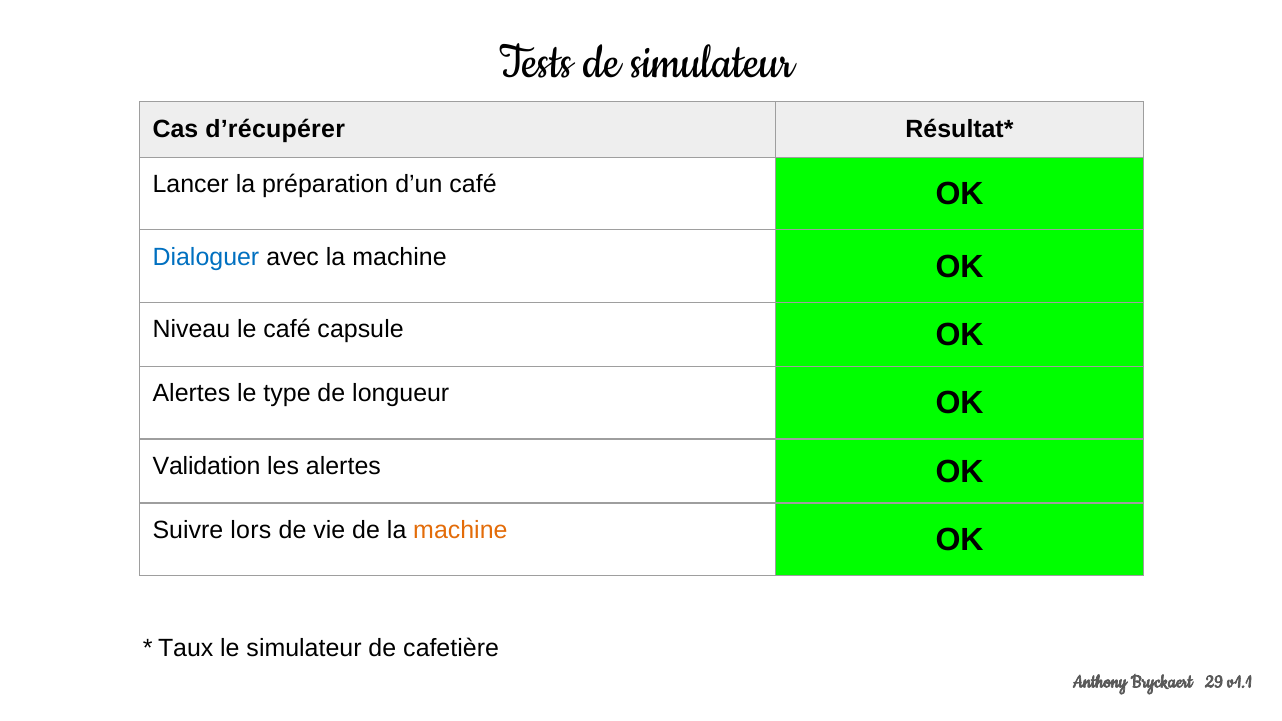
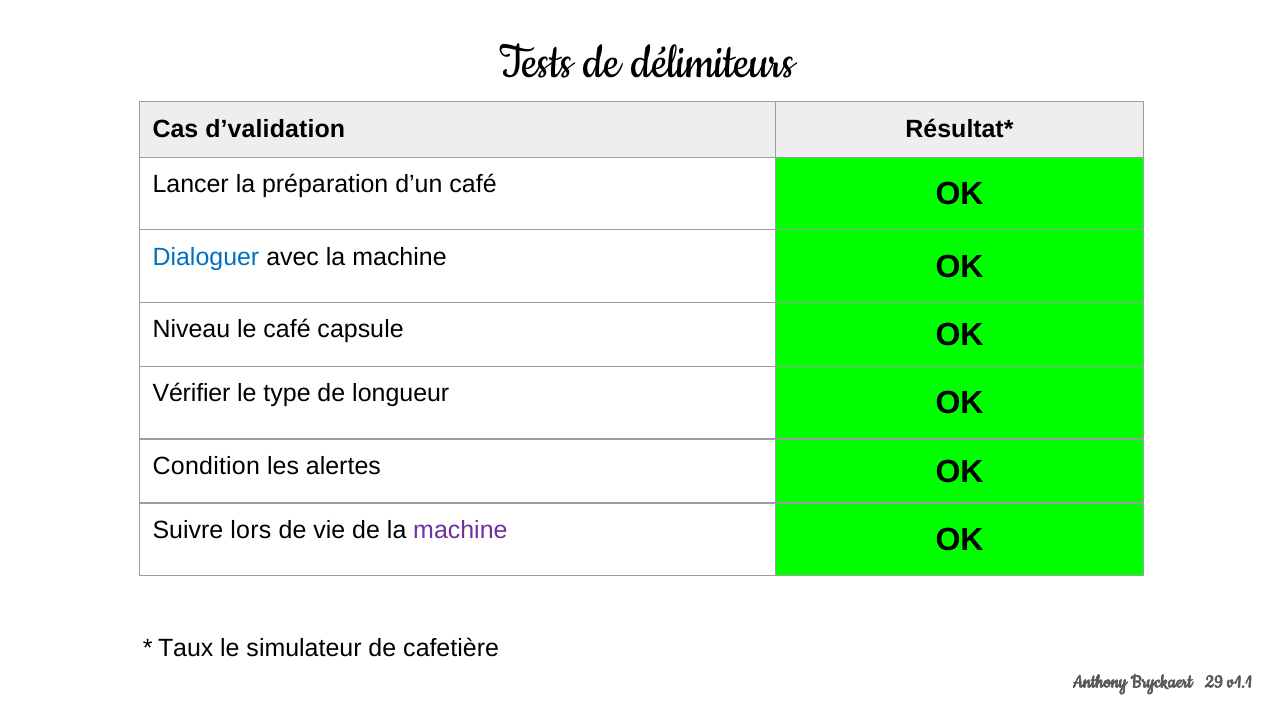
de simulateur: simulateur -> délimiteurs
d’récupérer: d’récupérer -> d’validation
Alertes at (191, 394): Alertes -> Vérifier
Validation: Validation -> Condition
machine at (460, 530) colour: orange -> purple
